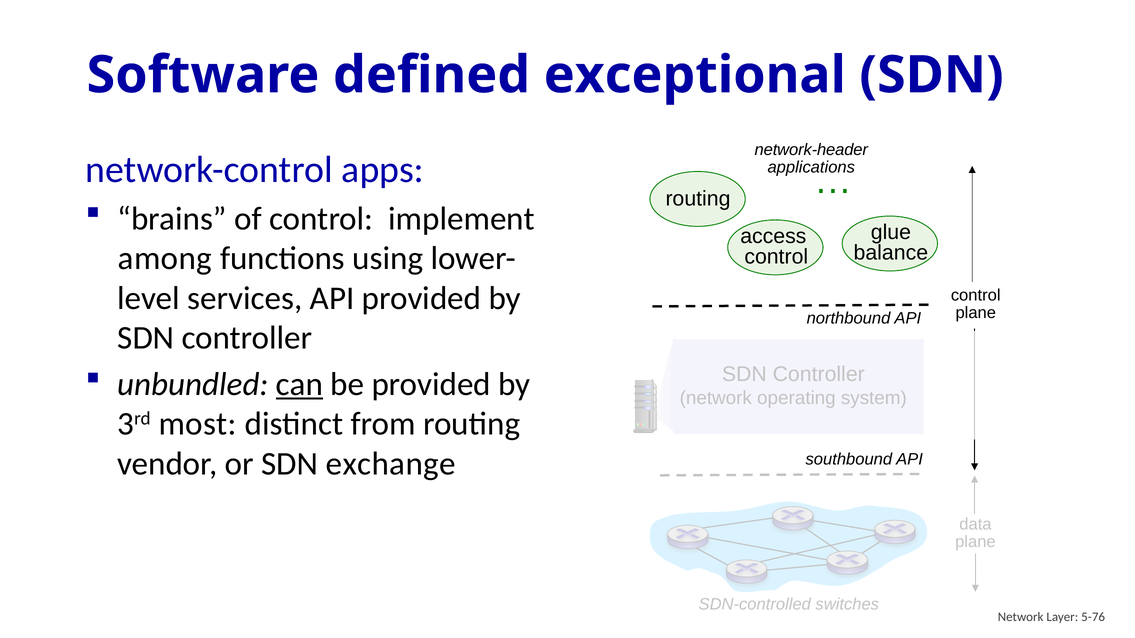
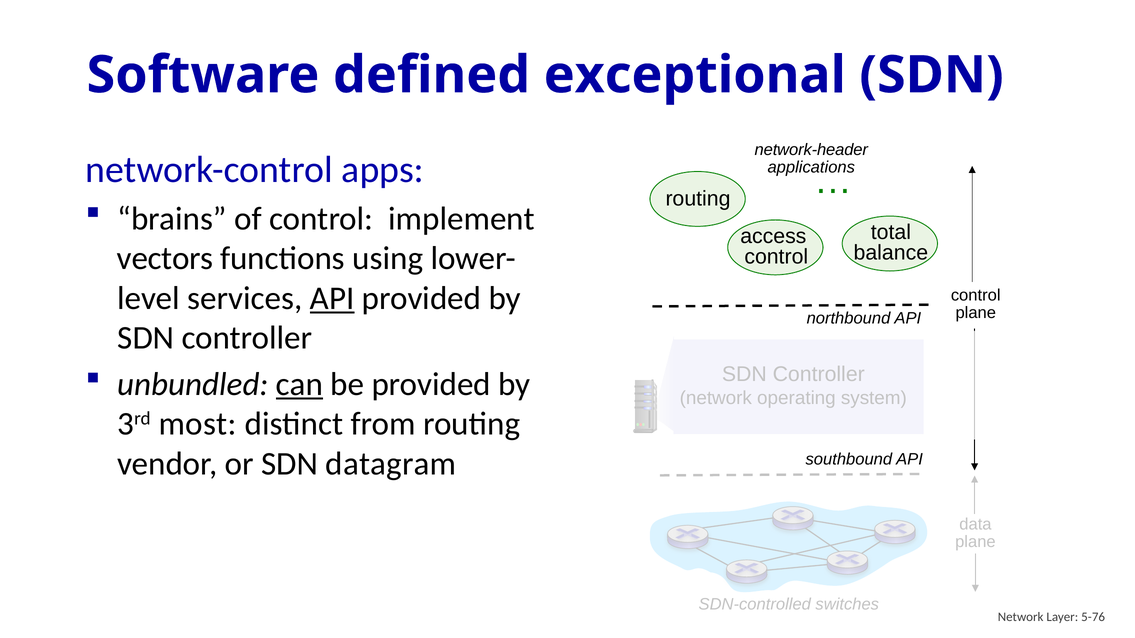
glue: glue -> total
among: among -> vectors
API at (332, 298) underline: none -> present
exchange: exchange -> datagram
